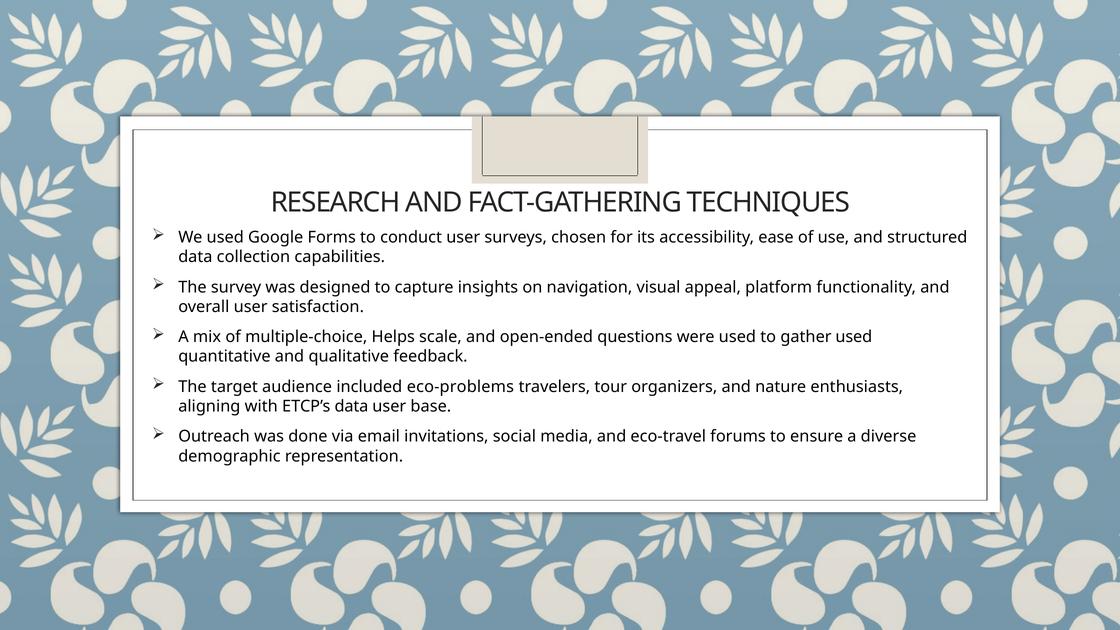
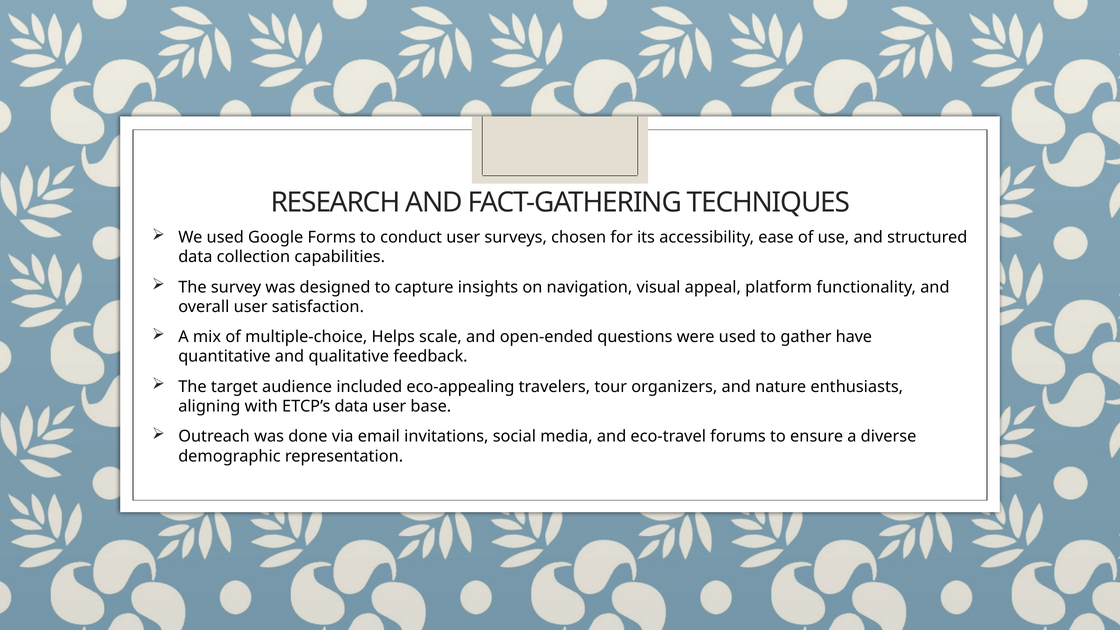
gather used: used -> have
eco-problems: eco-problems -> eco-appealing
